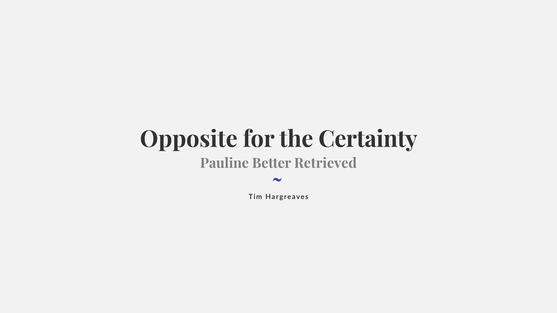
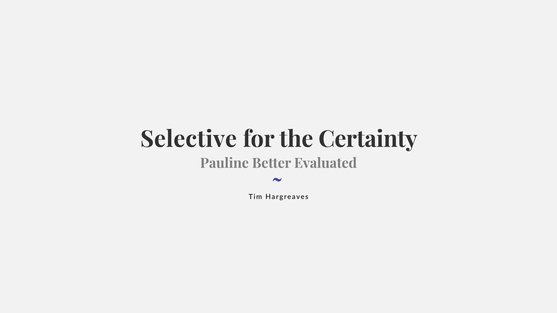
Opposite: Opposite -> Selective
Retrieved: Retrieved -> Evaluated
